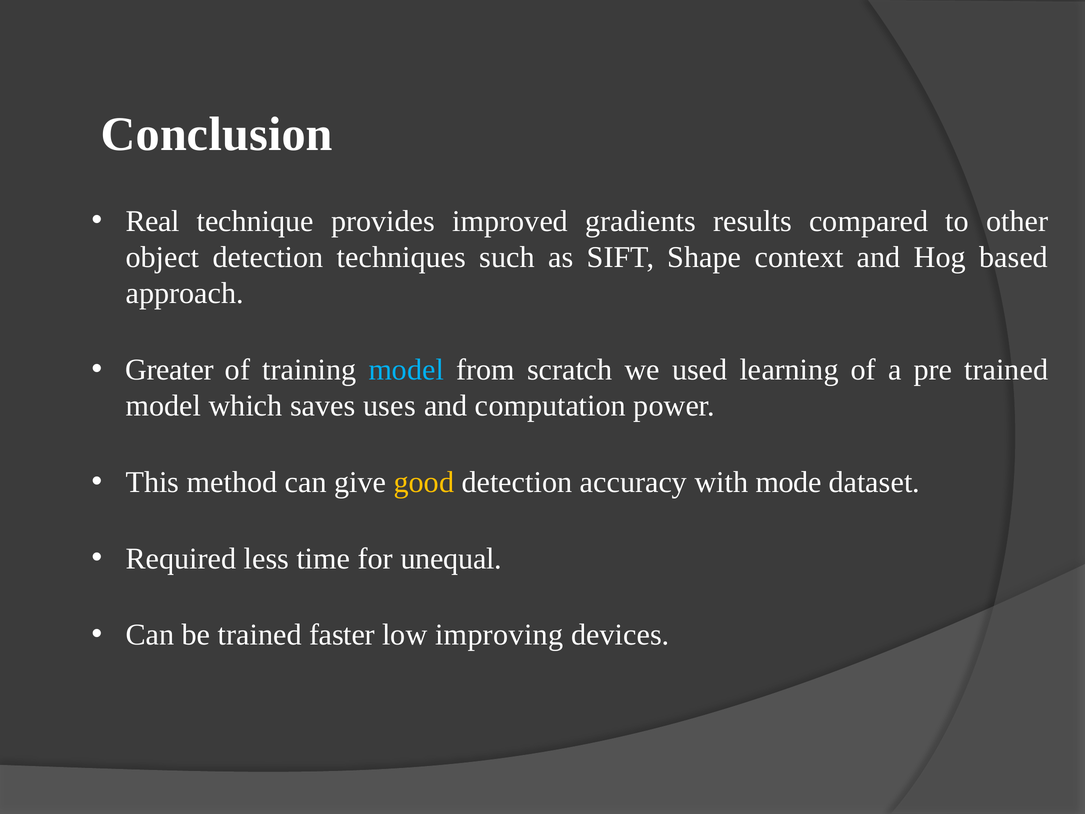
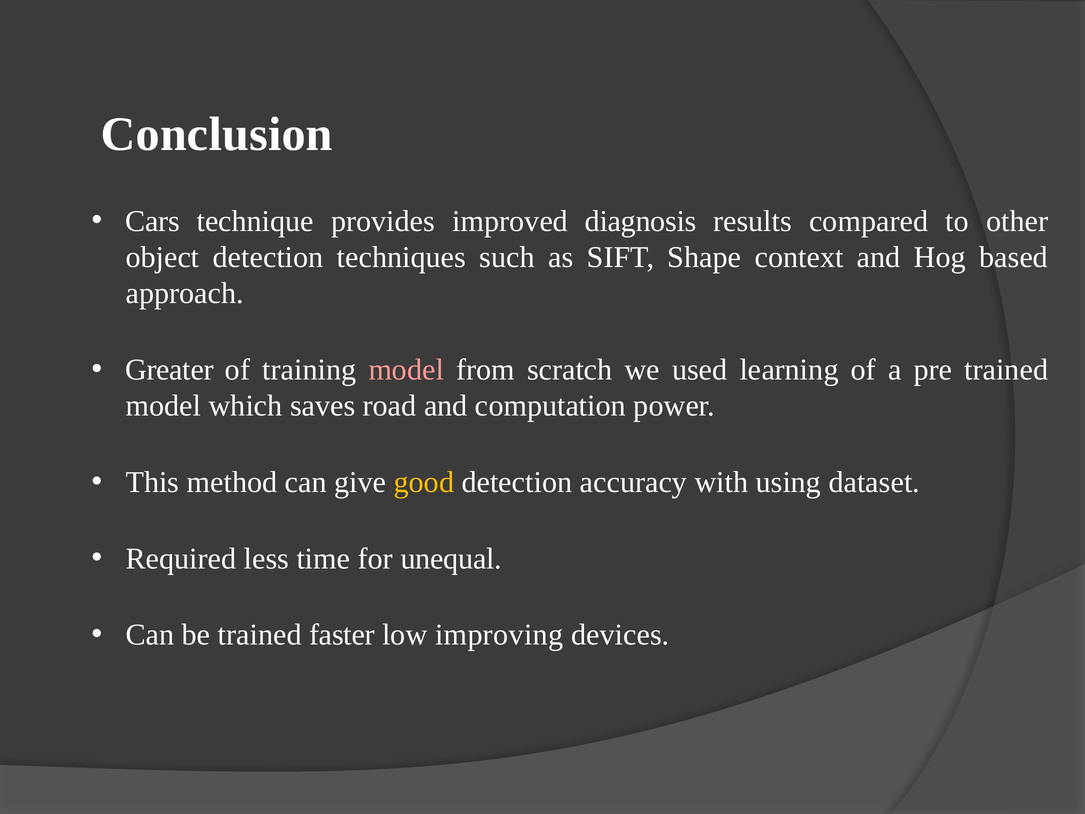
Real: Real -> Cars
gradients: gradients -> diagnosis
model at (406, 370) colour: light blue -> pink
uses: uses -> road
mode: mode -> using
